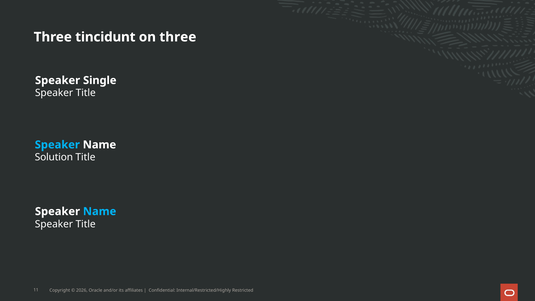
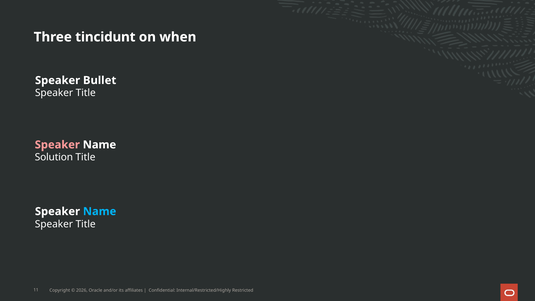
on three: three -> when
Single: Single -> Bullet
Speaker at (57, 145) colour: light blue -> pink
